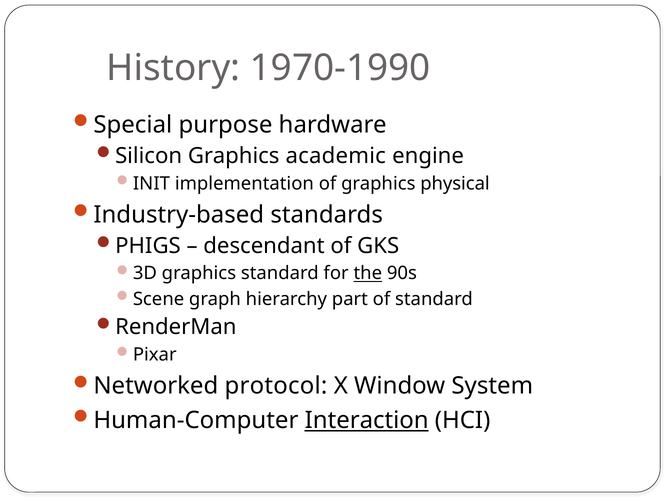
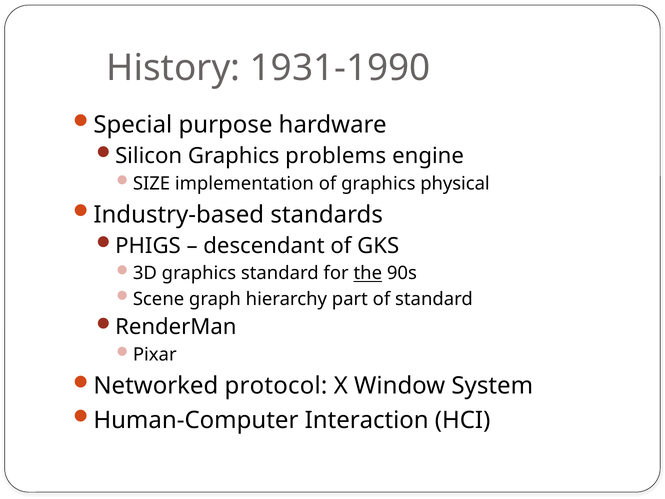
1970-1990: 1970-1990 -> 1931-1990
academic: academic -> problems
INIT: INIT -> SIZE
Interaction underline: present -> none
